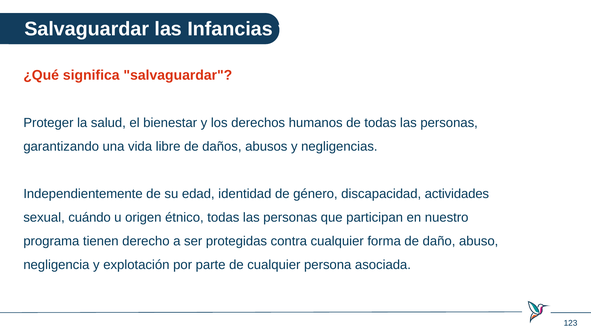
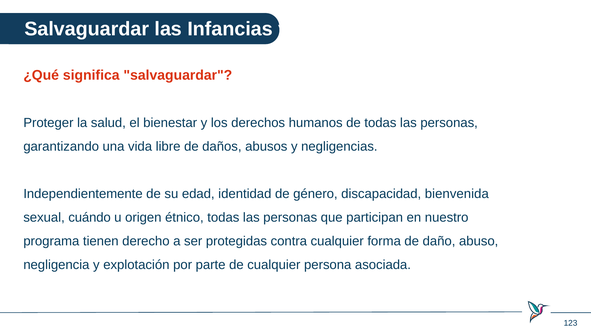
actividades: actividades -> bienvenida
